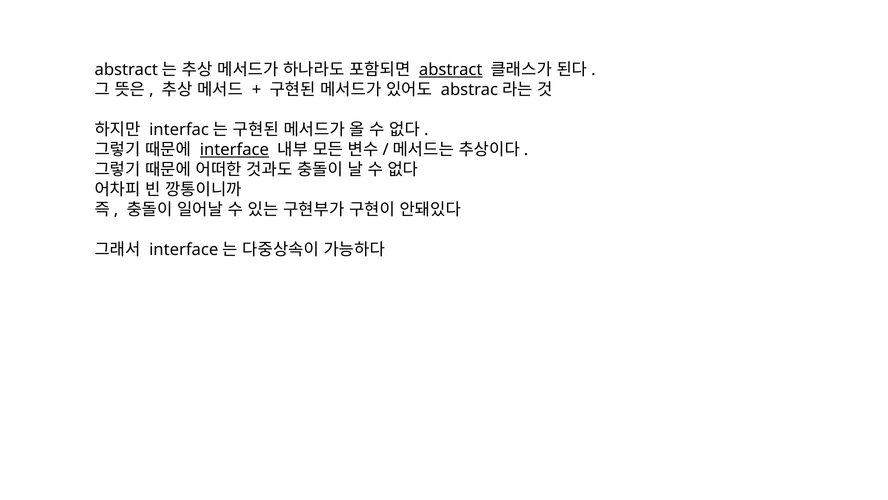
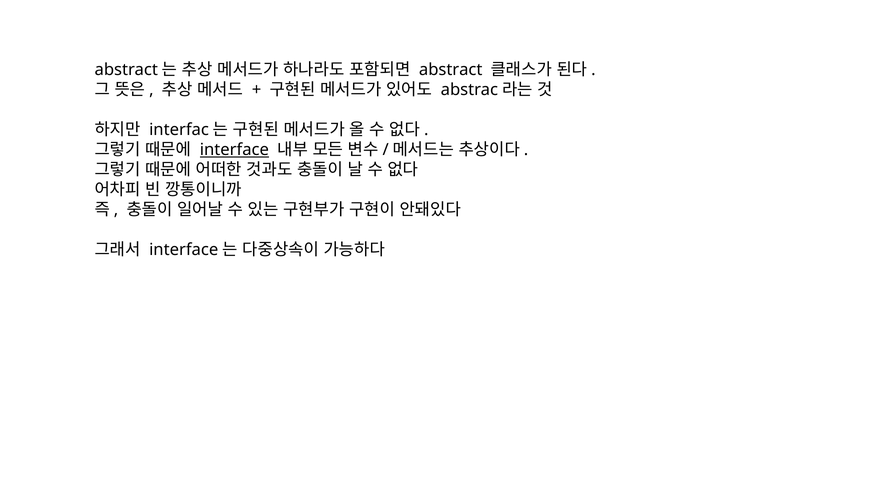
abstract underline: present -> none
